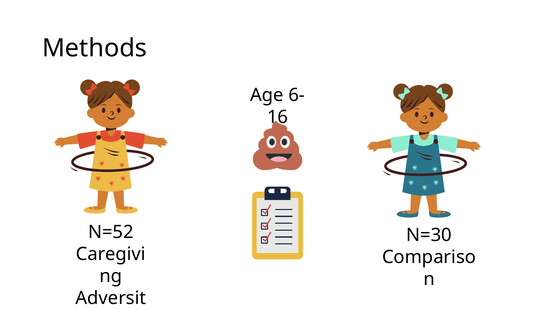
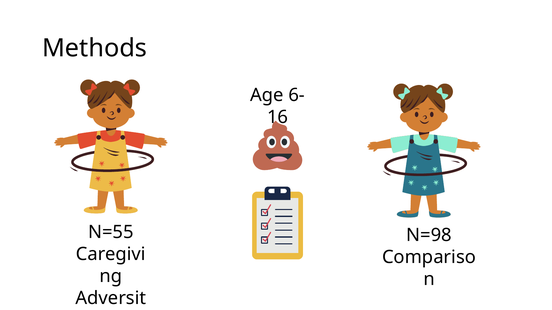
N=52: N=52 -> N=55
N=30: N=30 -> N=98
